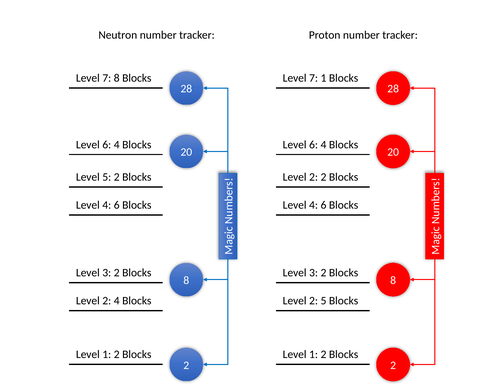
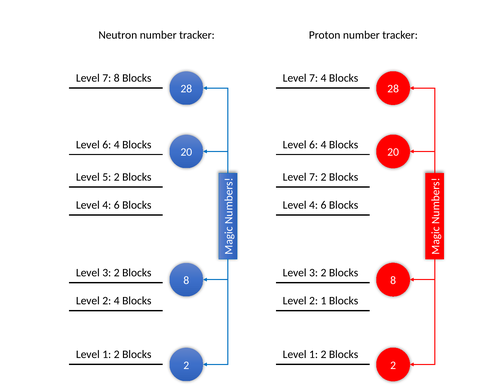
7 1: 1 -> 4
2 at (314, 177): 2 -> 7
2 5: 5 -> 1
